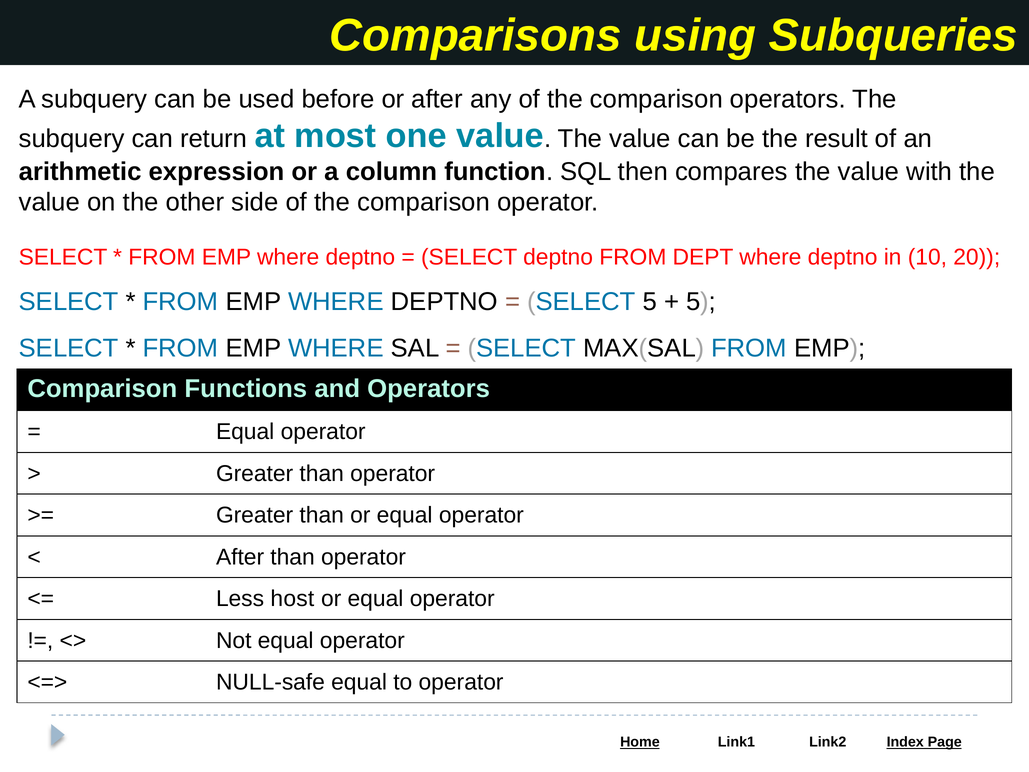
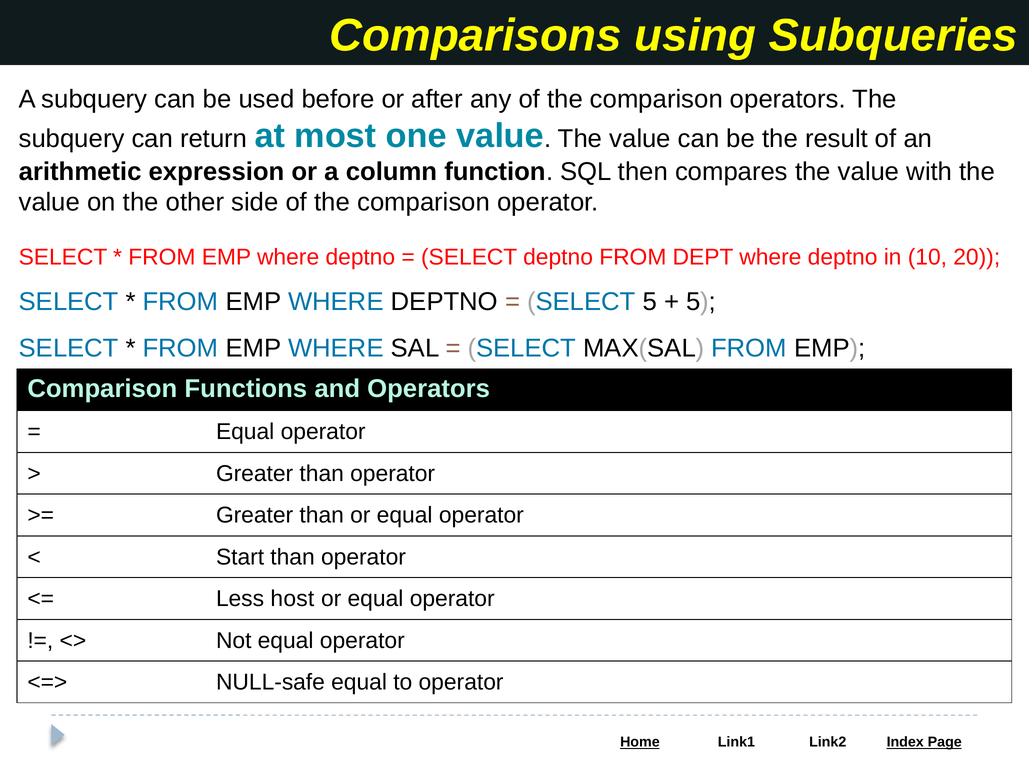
After at (240, 557): After -> Start
